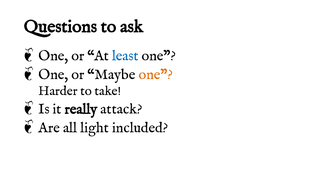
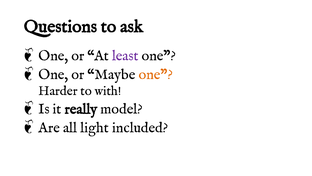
least colour: blue -> purple
take: take -> with
attack: attack -> model
